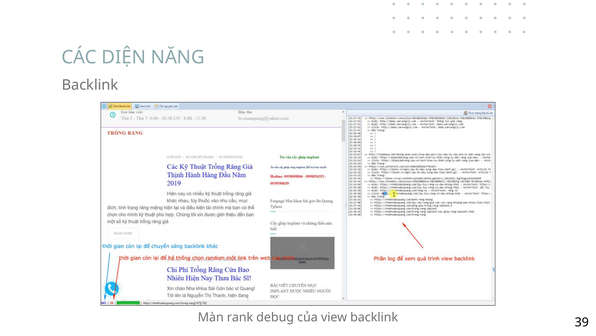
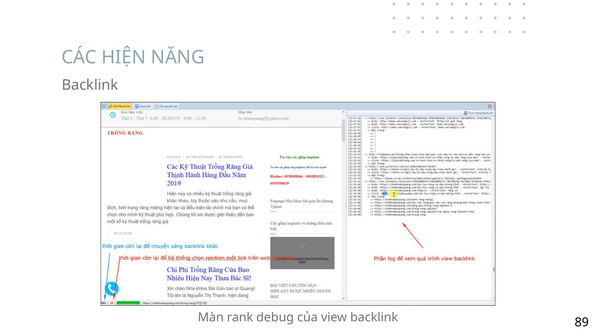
DIỆN: DIỆN -> HIỆN
39: 39 -> 89
